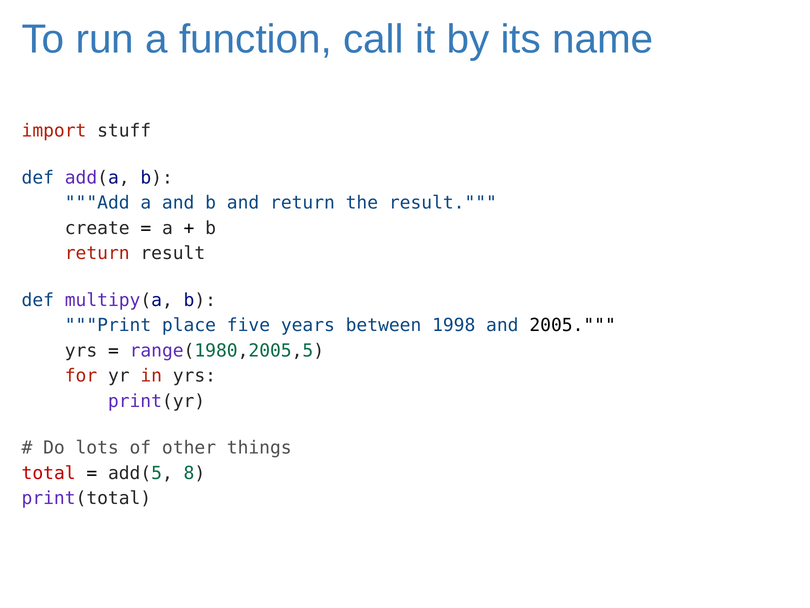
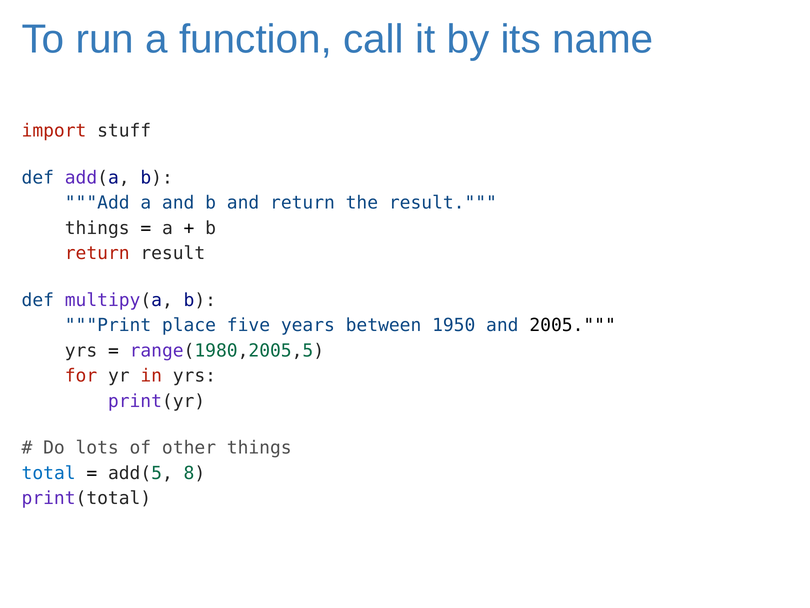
create at (97, 228): create -> things
1998: 1998 -> 1950
total colour: red -> blue
